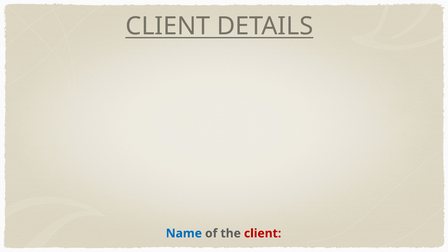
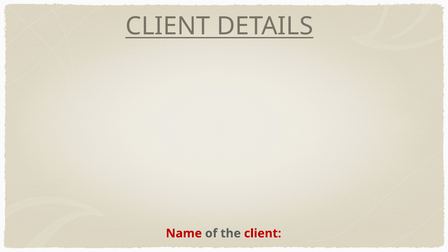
Name colour: blue -> red
